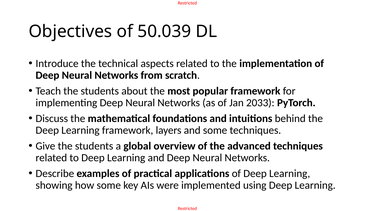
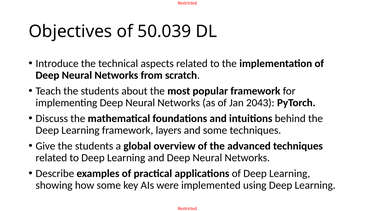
2033: 2033 -> 2043
